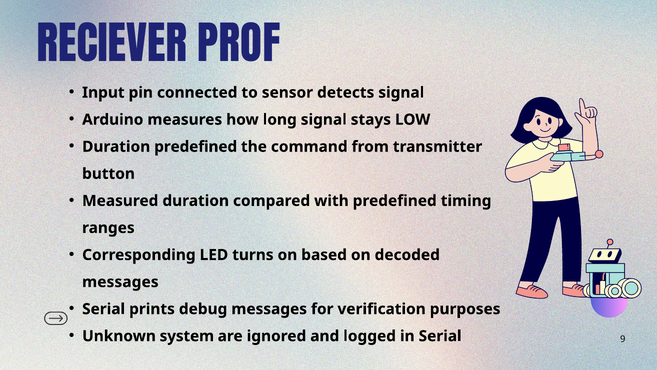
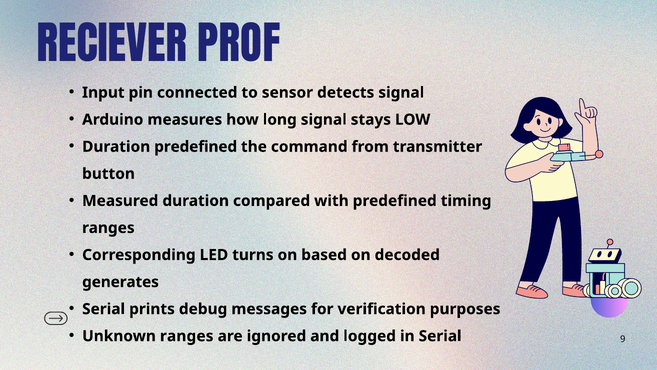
messages at (120, 282): messages -> generates
Unknown system: system -> ranges
